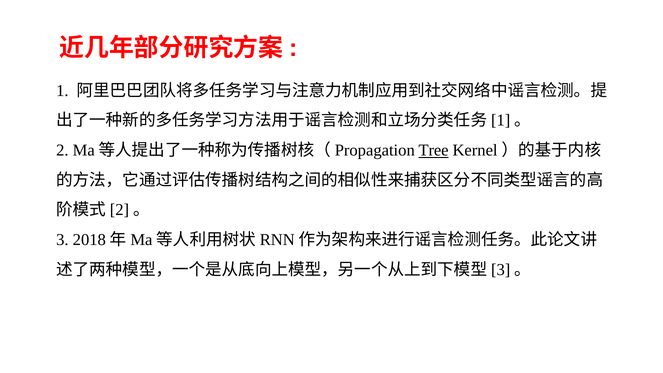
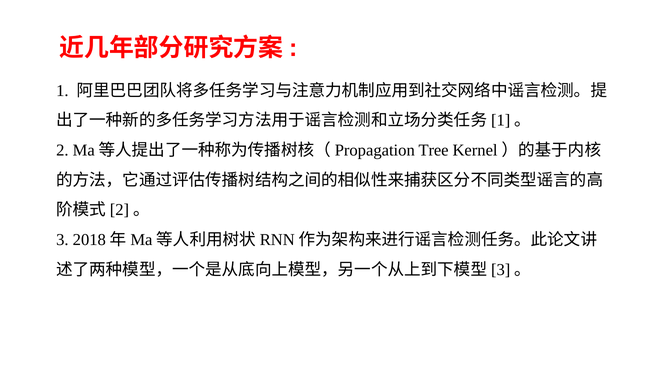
Tree underline: present -> none
